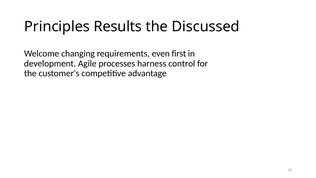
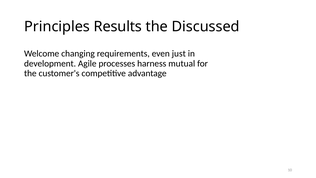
first: first -> just
control: control -> mutual
